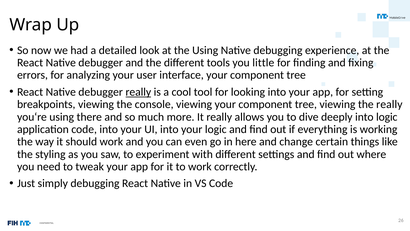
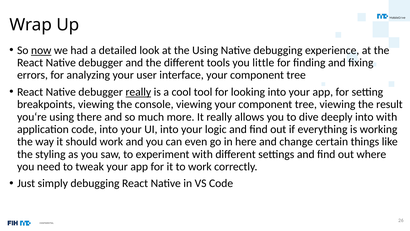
now underline: none -> present
the really: really -> result
into logic: logic -> with
